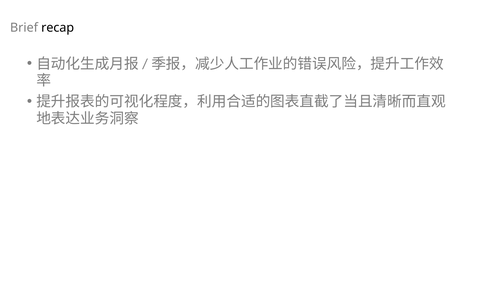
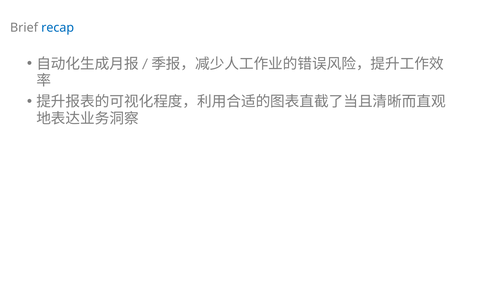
recap colour: black -> blue
